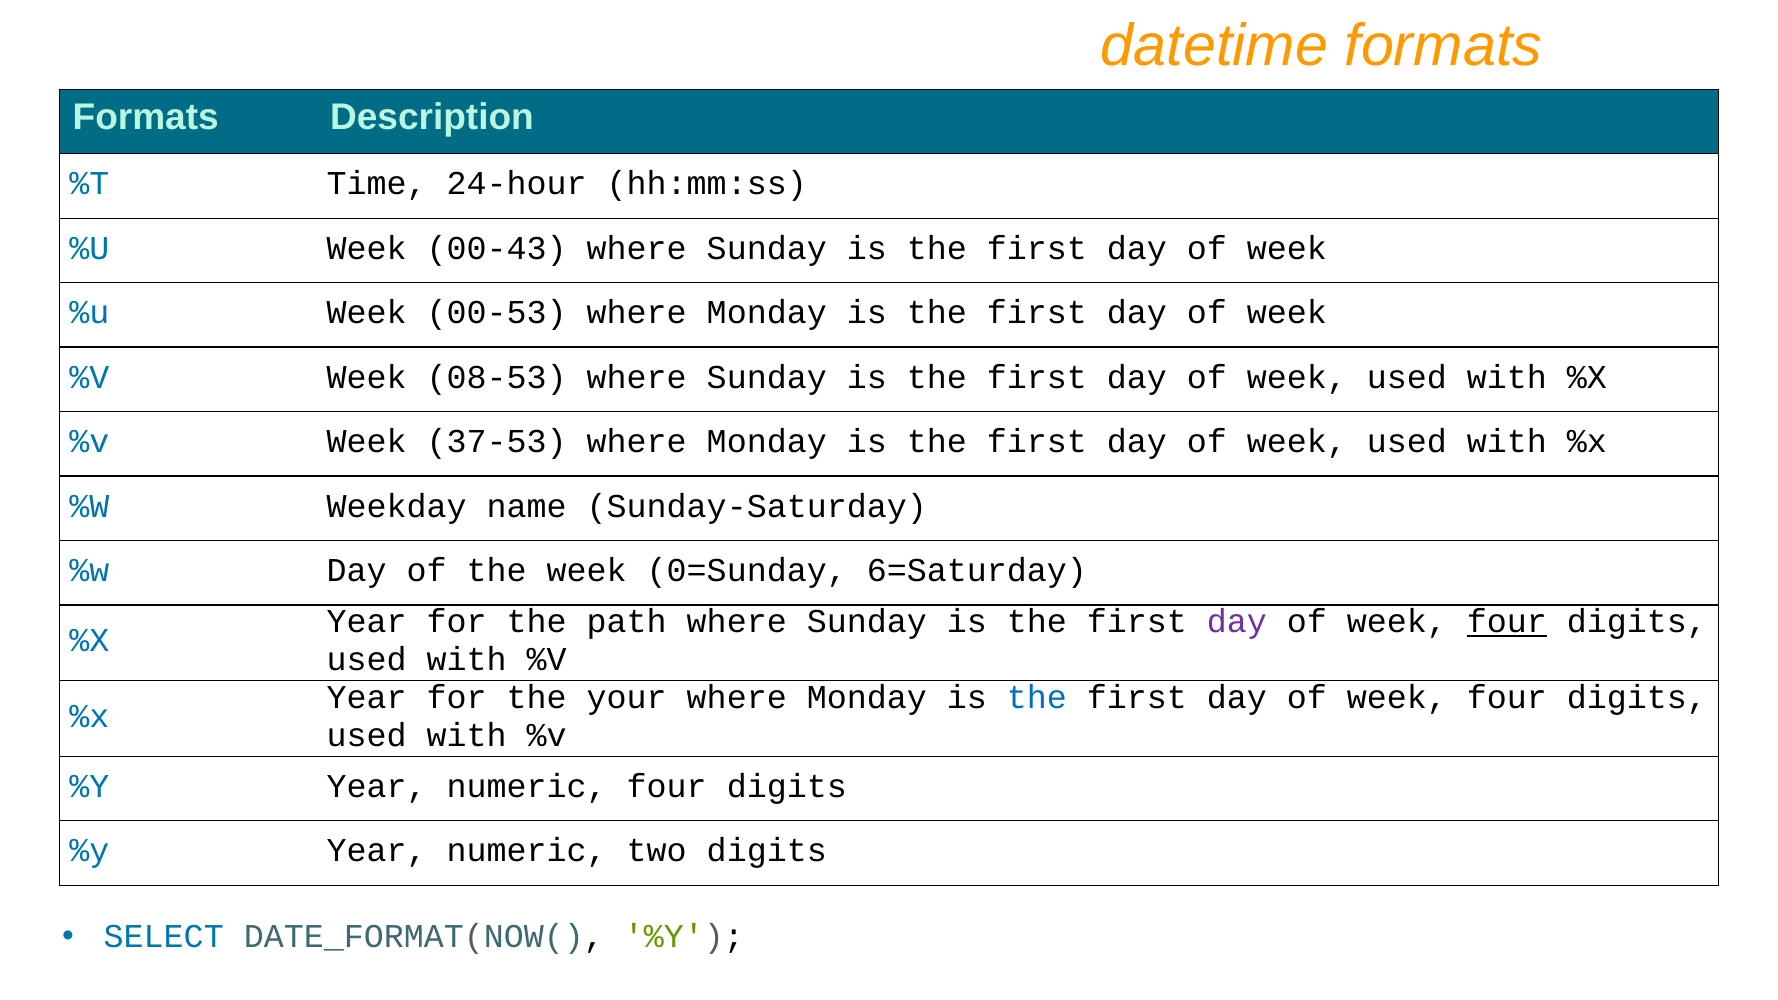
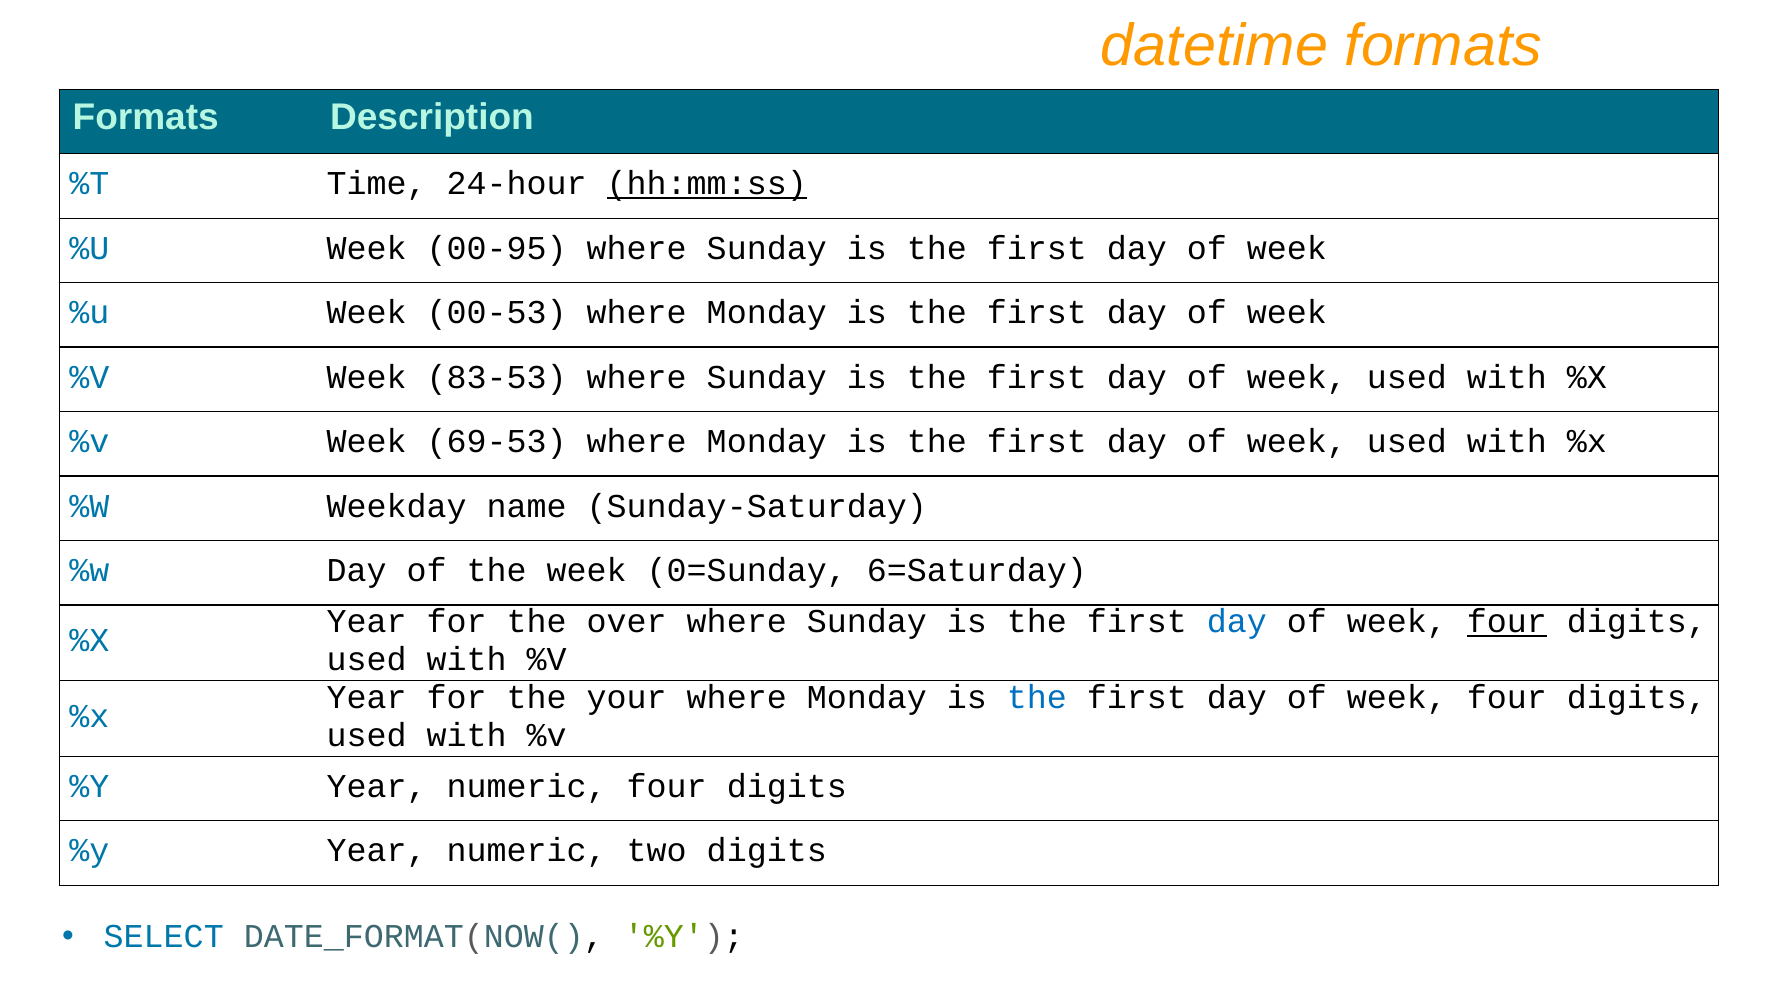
hh:mm:ss underline: none -> present
00-43: 00-43 -> 00-95
08-53: 08-53 -> 83-53
37-53: 37-53 -> 69-53
path: path -> over
day at (1237, 622) colour: purple -> blue
